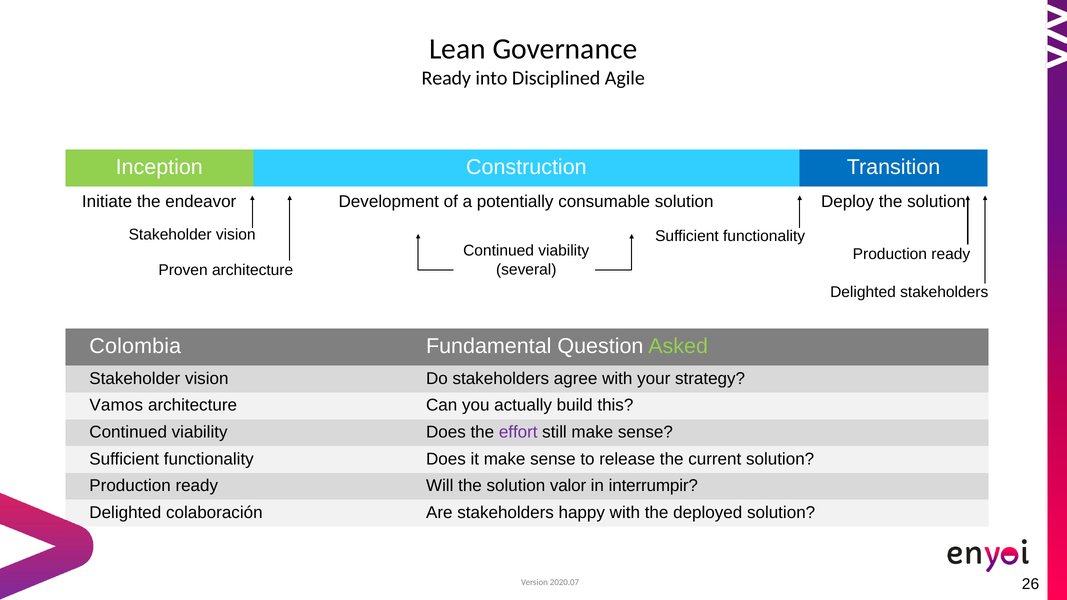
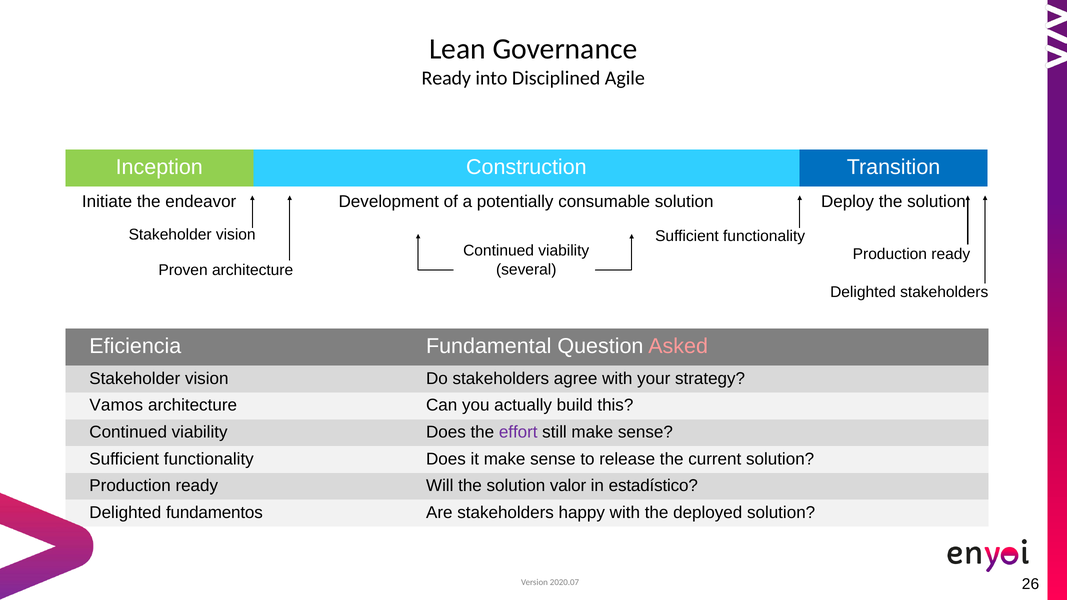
Colombia: Colombia -> Eficiencia
Asked colour: light green -> pink
interrumpir: interrumpir -> estadístico
colaboración: colaboración -> fundamentos
